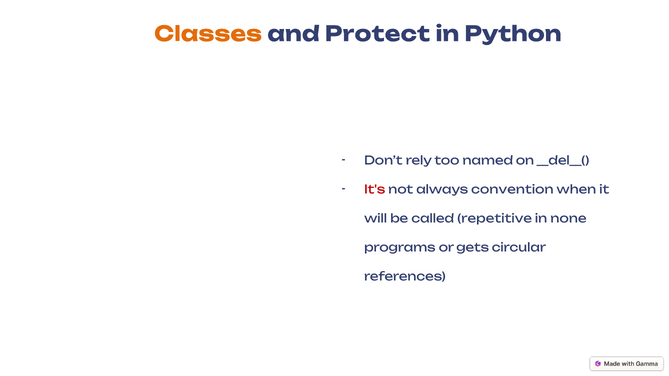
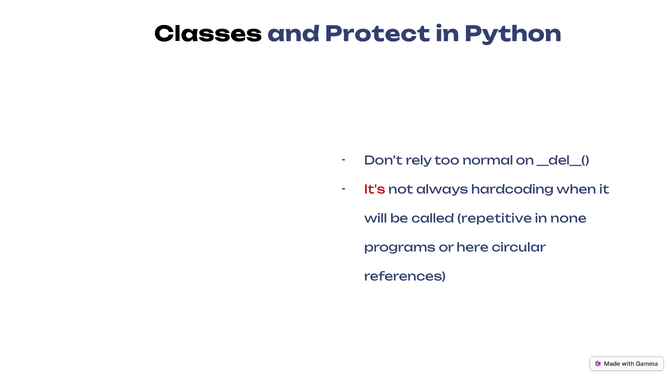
Classes colour: orange -> black
named: named -> normal
convention: convention -> hardcoding
gets: gets -> here
